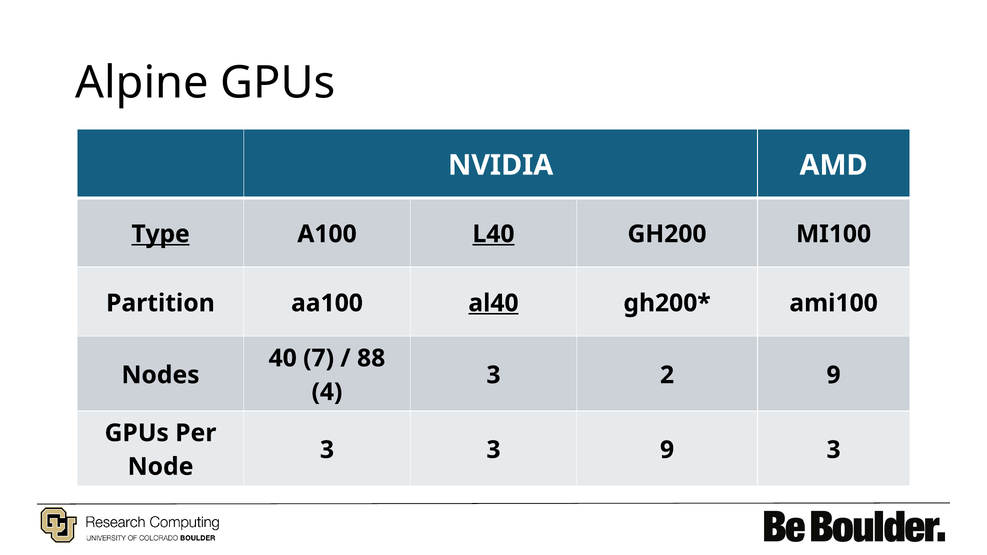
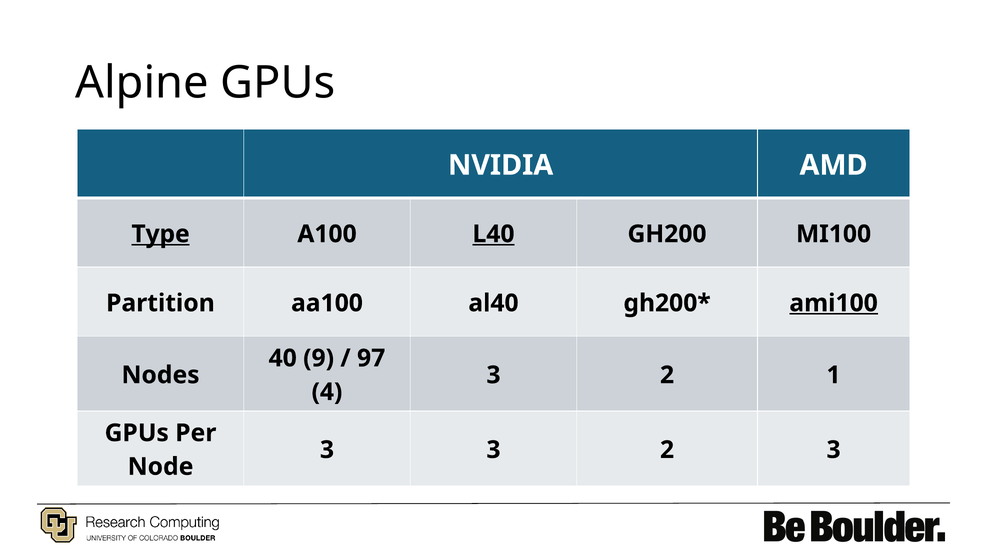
al40 underline: present -> none
ami100 underline: none -> present
7: 7 -> 9
88: 88 -> 97
2 9: 9 -> 1
3 3 9: 9 -> 2
